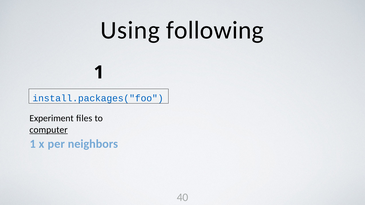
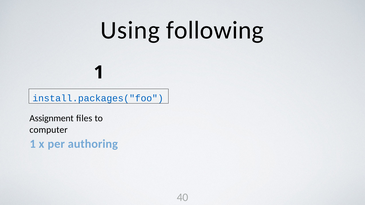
Experiment: Experiment -> Assignment
computer underline: present -> none
neighbors: neighbors -> authoring
